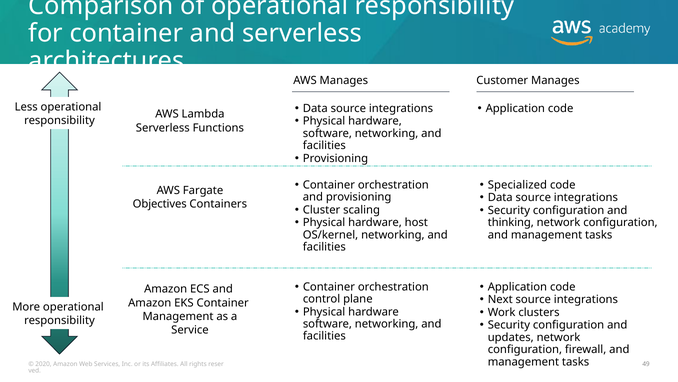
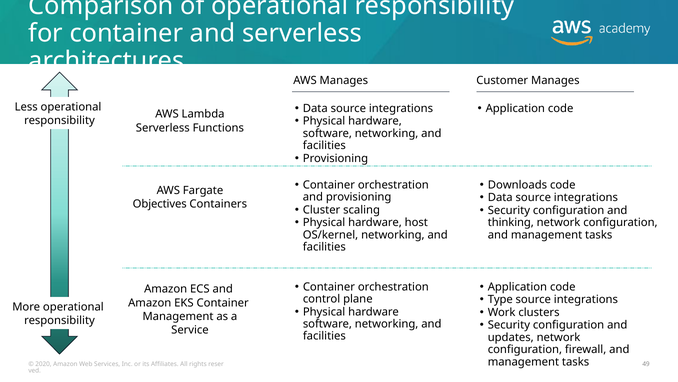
Specialized: Specialized -> Downloads
Next: Next -> Type
